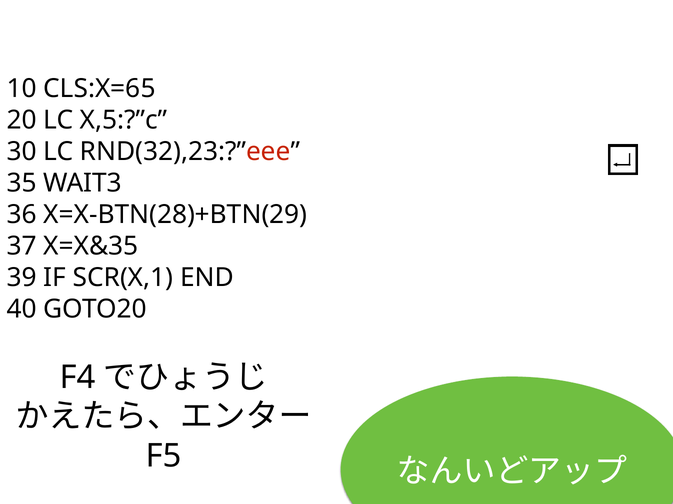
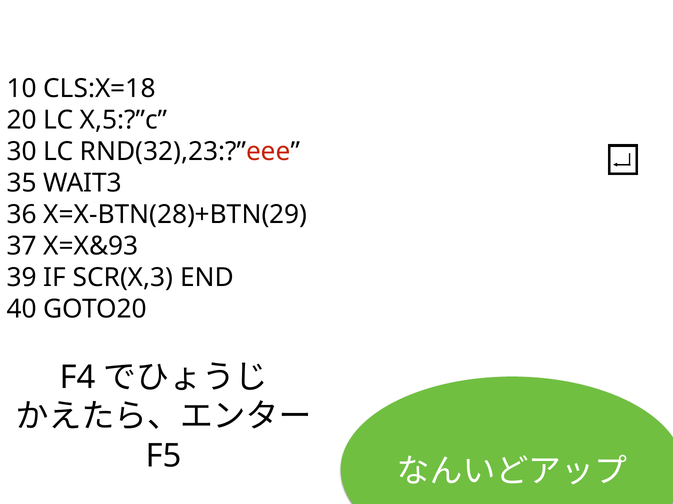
CLS:X=65: CLS:X=65 -> CLS:X=18
X=X&35: X=X&35 -> X=X&93
SCR(X,1: SCR(X,1 -> SCR(X,3
